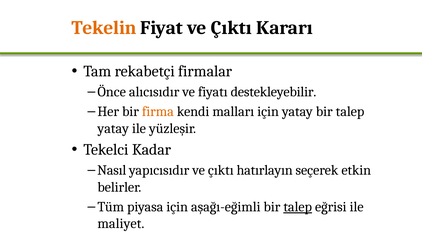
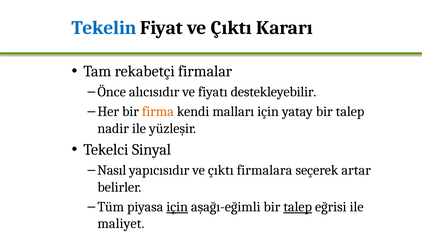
Tekelin colour: orange -> blue
yatay at (113, 129): yatay -> nadir
Kadar: Kadar -> Sinyal
hatırlayın: hatırlayın -> firmalara
etkin: etkin -> artar
için at (177, 207) underline: none -> present
